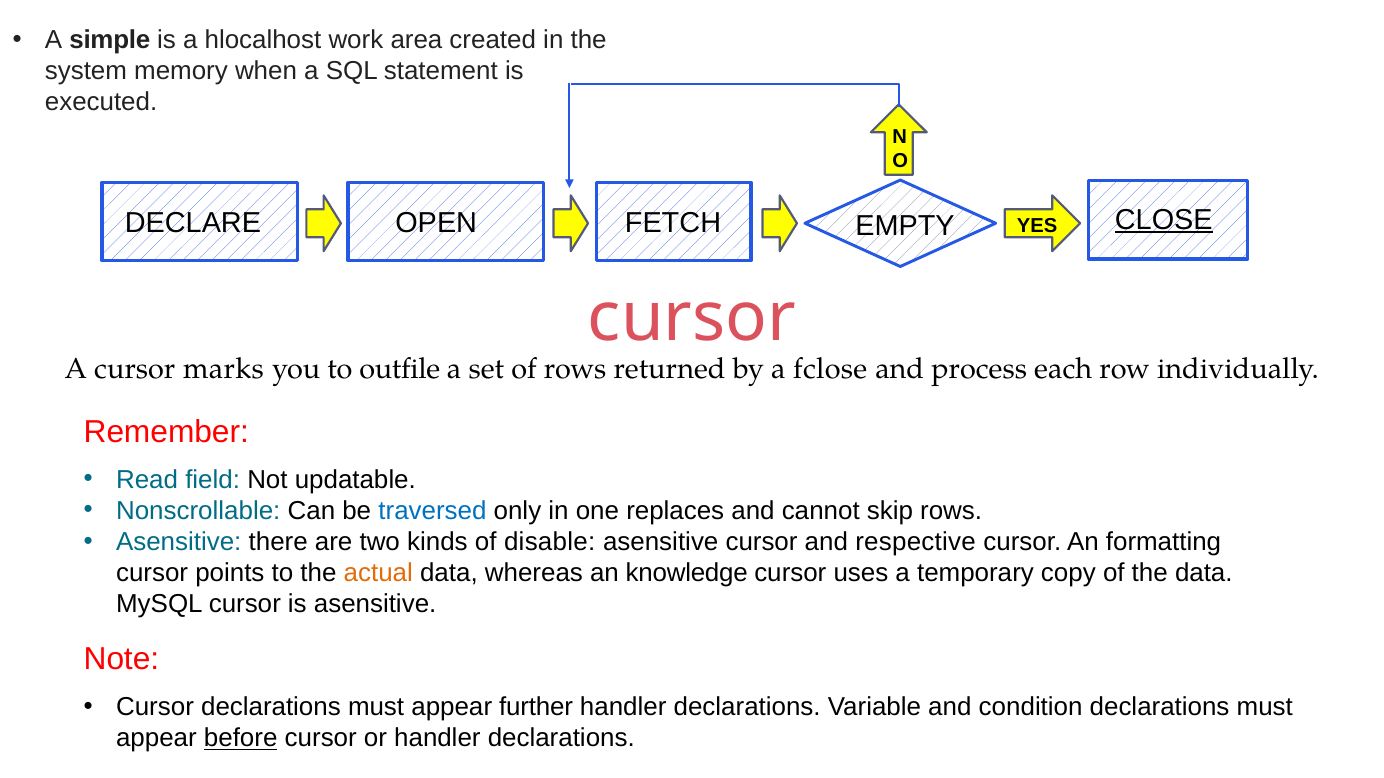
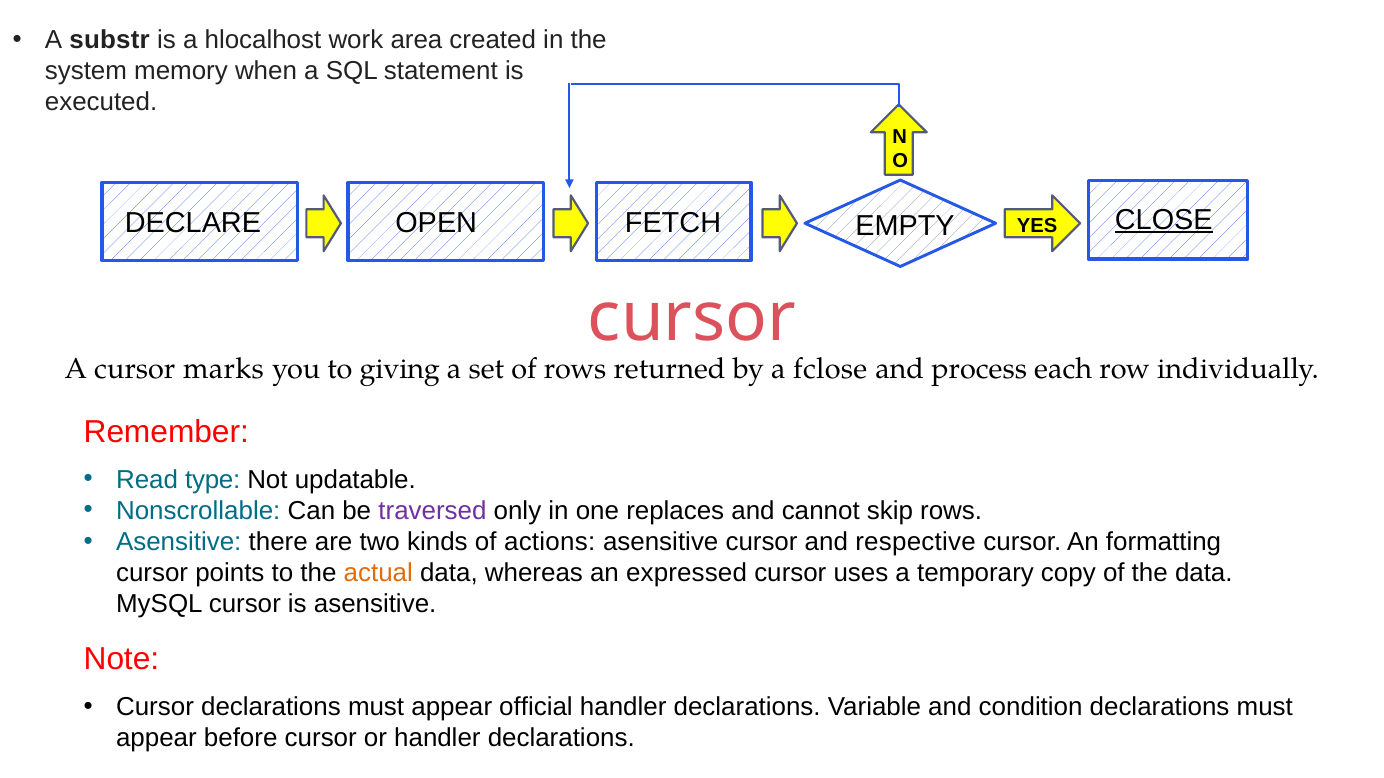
simple: simple -> substr
outfile: outfile -> giving
field: field -> type
traversed colour: blue -> purple
disable: disable -> actions
knowledge: knowledge -> expressed
further: further -> official
before underline: present -> none
